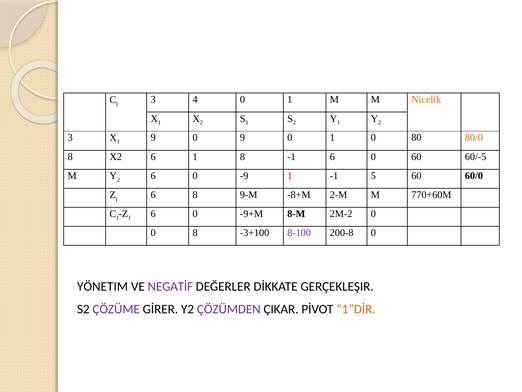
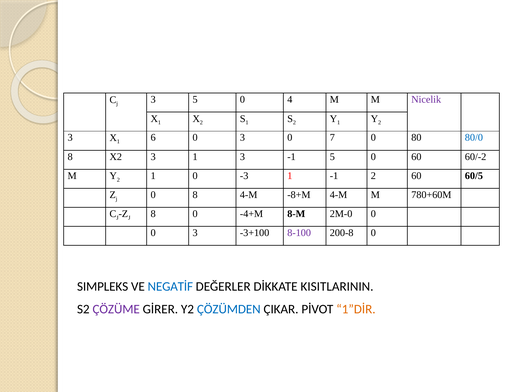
3 4: 4 -> 5
1 at (290, 99): 1 -> 4
Nicelik colour: orange -> purple
1 9: 9 -> 6
9 at (242, 137): 9 -> 3
1 at (332, 137): 1 -> 7
80/0 colour: orange -> blue
X2 6: 6 -> 3
1 8: 8 -> 3
-1 6: 6 -> 5
60/-5: 60/-5 -> 60/-2
6 at (153, 175): 6 -> 1
-9: -9 -> -3
-1 5: 5 -> 2
60/0: 60/0 -> 60/5
6 at (153, 194): 6 -> 0
8 9-M: 9-M -> 4-M
-8+M 2-M: 2-M -> 4-M
770+60M: 770+60M -> 780+60M
6 at (153, 214): 6 -> 8
-9+M: -9+M -> -4+M
2M-2: 2M-2 -> 2M-0
8 at (195, 233): 8 -> 3
YÖNETIM: YÖNETIM -> SIMPLEKS
NEGATİF colour: purple -> blue
GERÇEKLEŞIR: GERÇEKLEŞIR -> KISITLARININ
ÇÖZÜMDEN colour: purple -> blue
